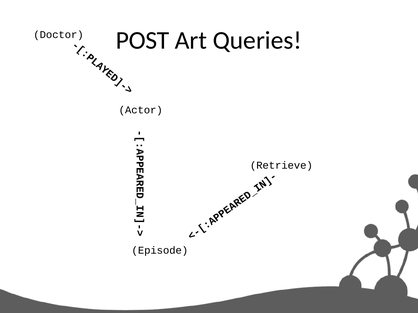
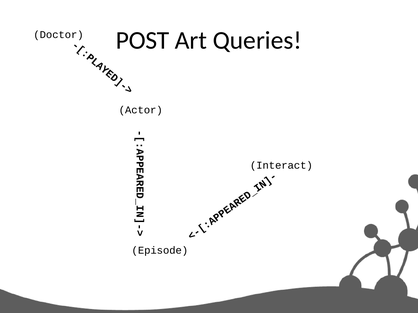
Retrieve: Retrieve -> Interact
